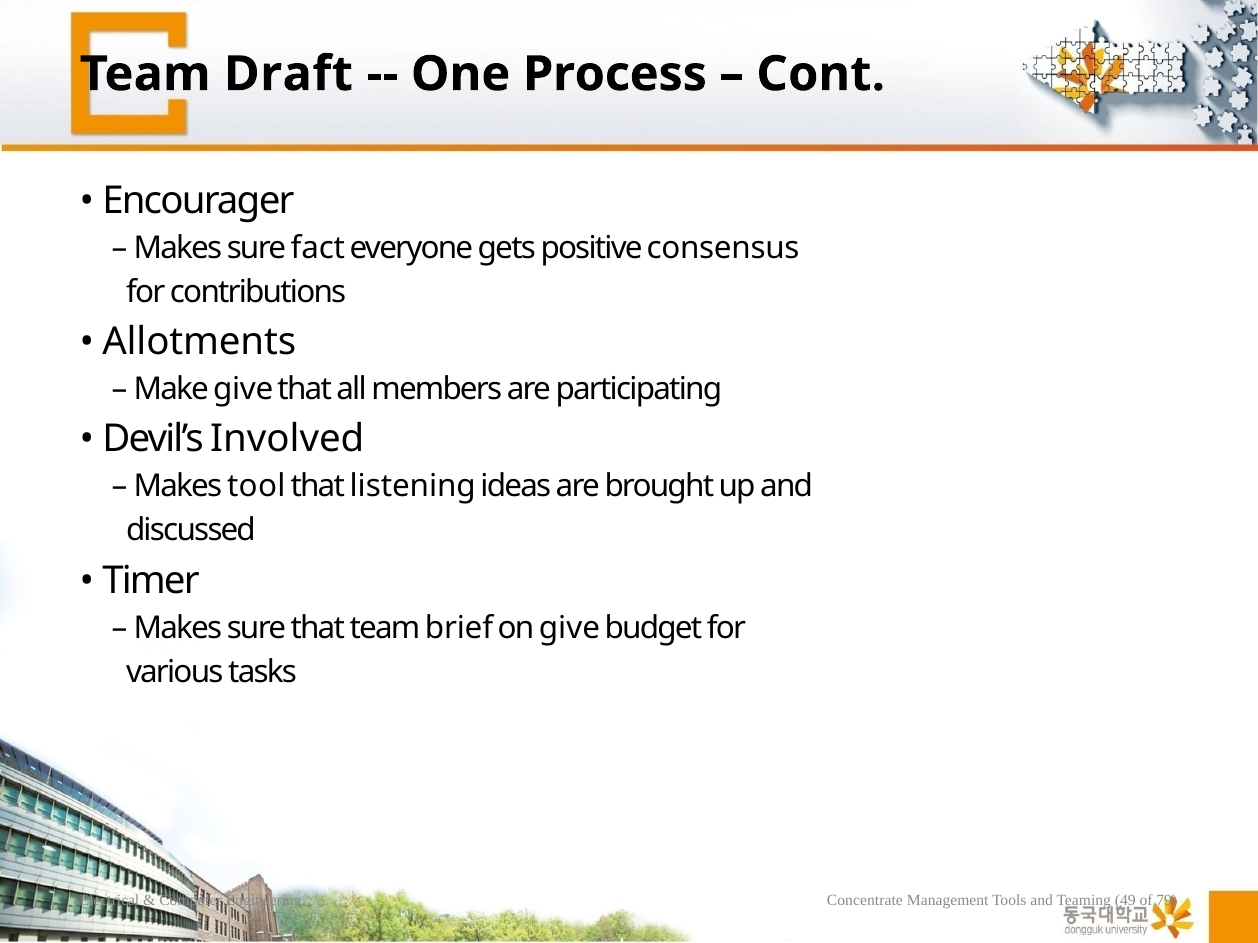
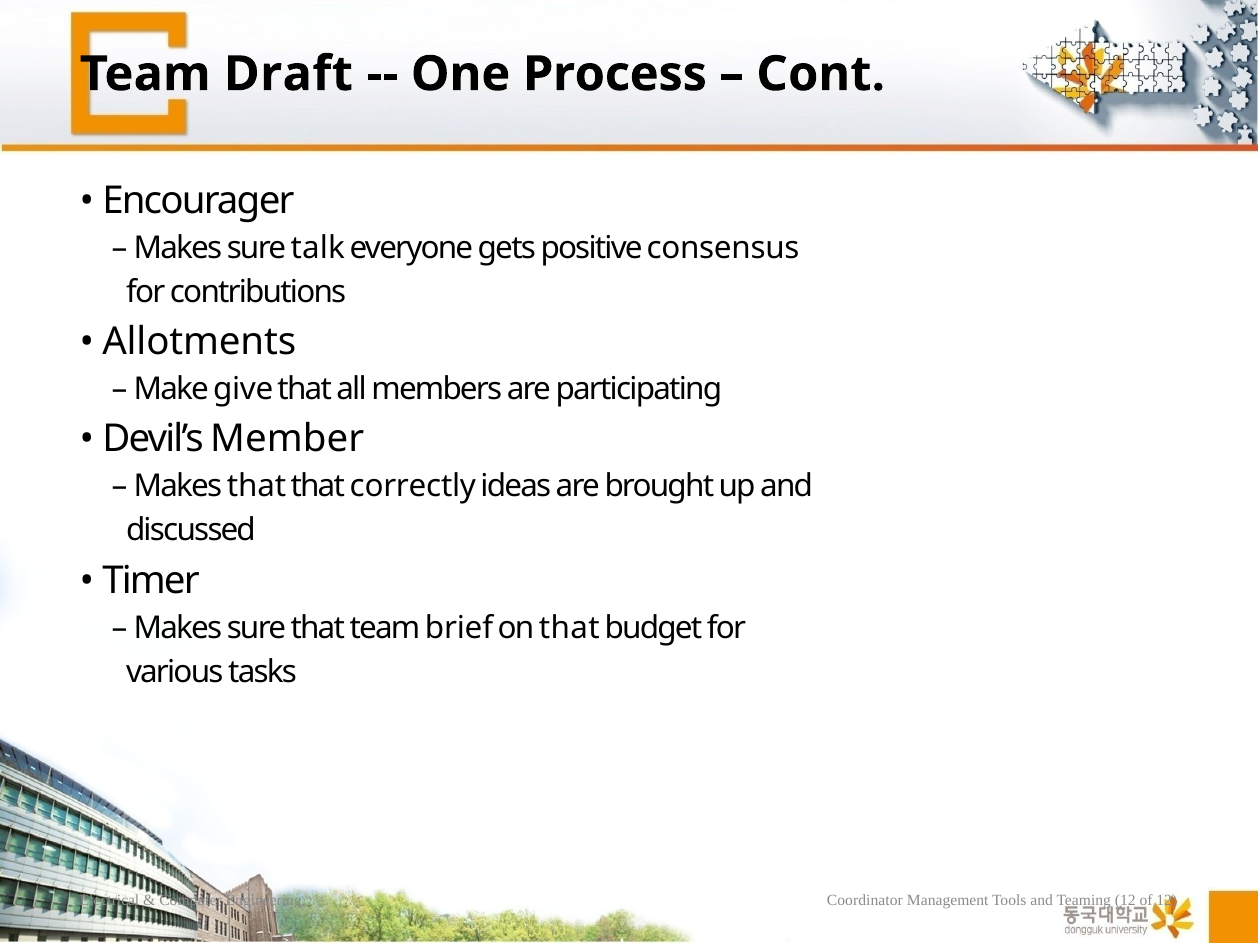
fact: fact -> talk
Involved: Involved -> Member
Makes tool: tool -> that
listening: listening -> correctly
on give: give -> that
Concentrate: Concentrate -> Coordinator
Teaming 49: 49 -> 12
of 79: 79 -> 12
